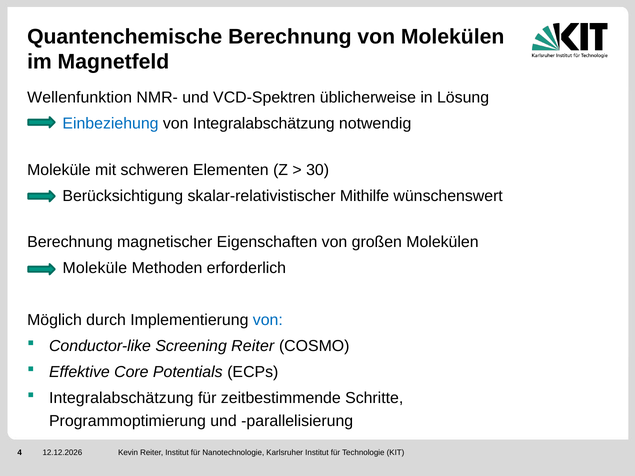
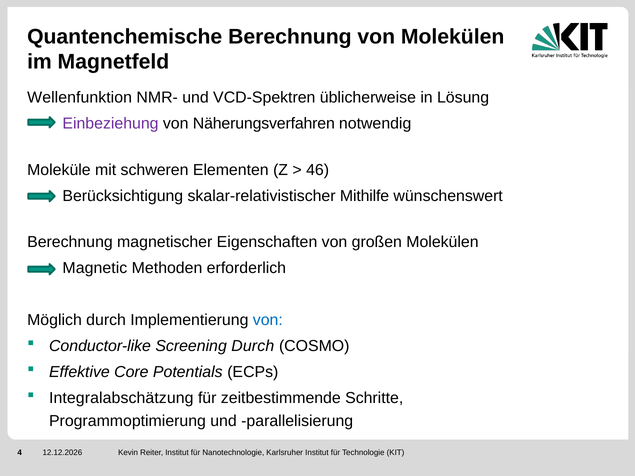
Einbeziehung colour: blue -> purple
von Integralabschätzung: Integralabschätzung -> Näherungsverfahren
30: 30 -> 46
Moleküle at (95, 268): Moleküle -> Magnetic
Screening Reiter: Reiter -> Durch
